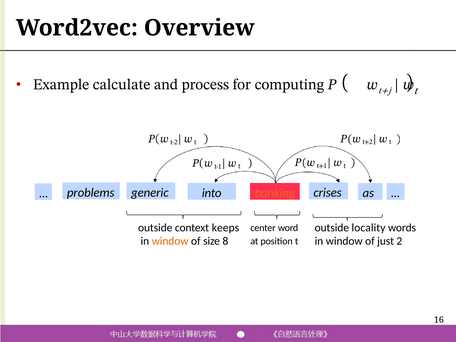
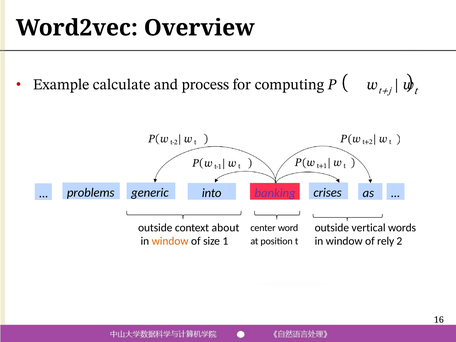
banking colour: orange -> purple
keeps: keeps -> about
locality: locality -> vertical
size 8: 8 -> 1
just: just -> rely
